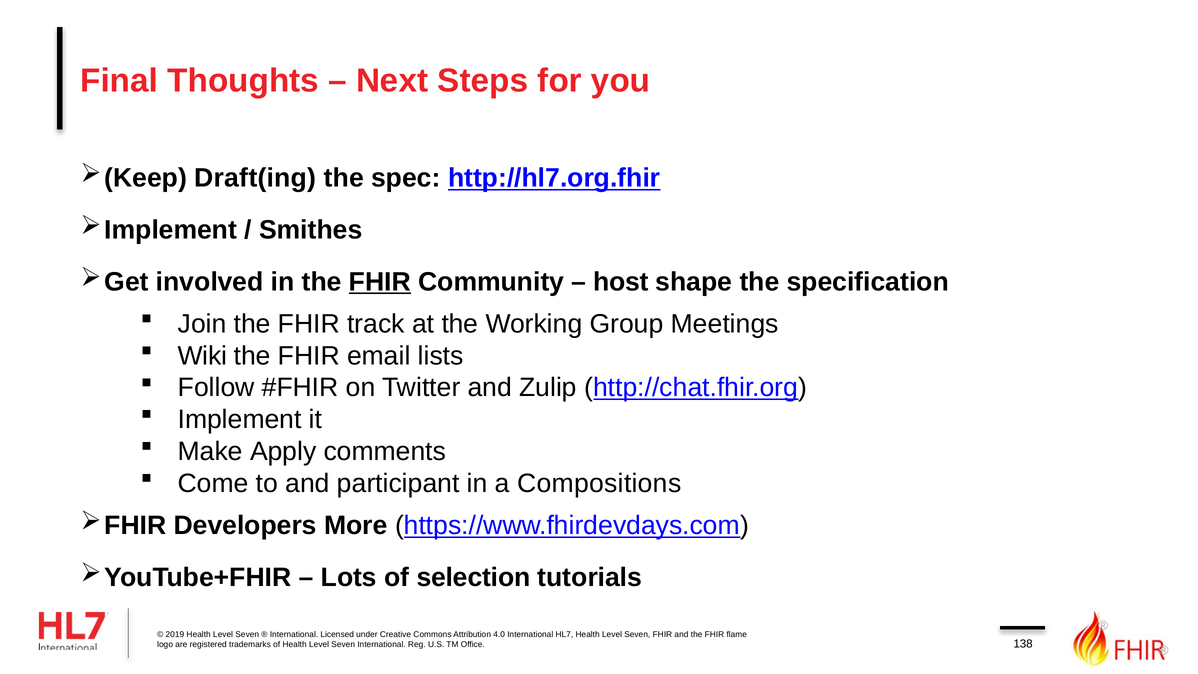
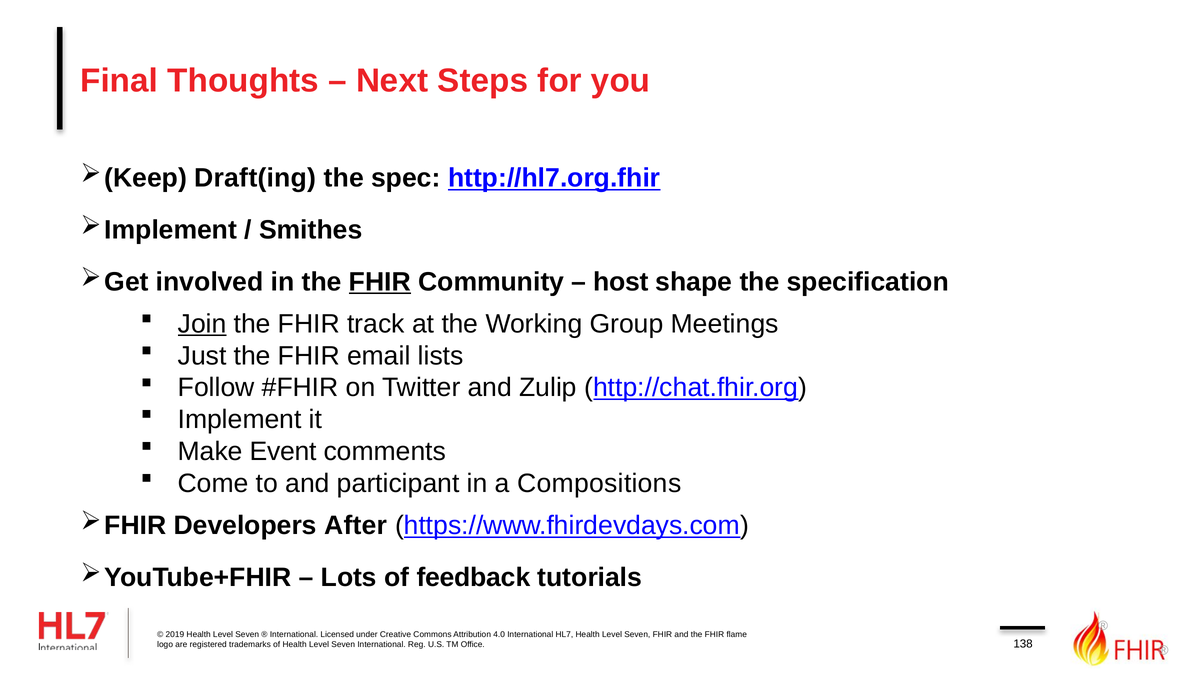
Join underline: none -> present
Wiki: Wiki -> Just
Apply: Apply -> Event
More: More -> After
selection: selection -> feedback
